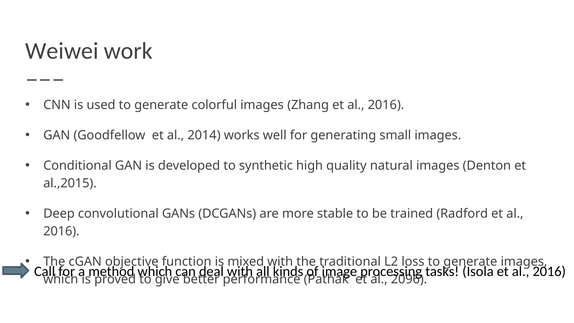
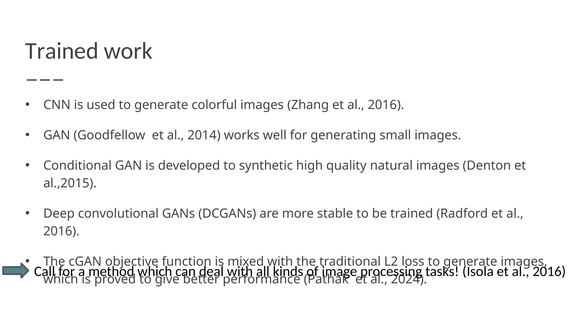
Weiwei at (62, 51): Weiwei -> Trained
2096: 2096 -> 2024
